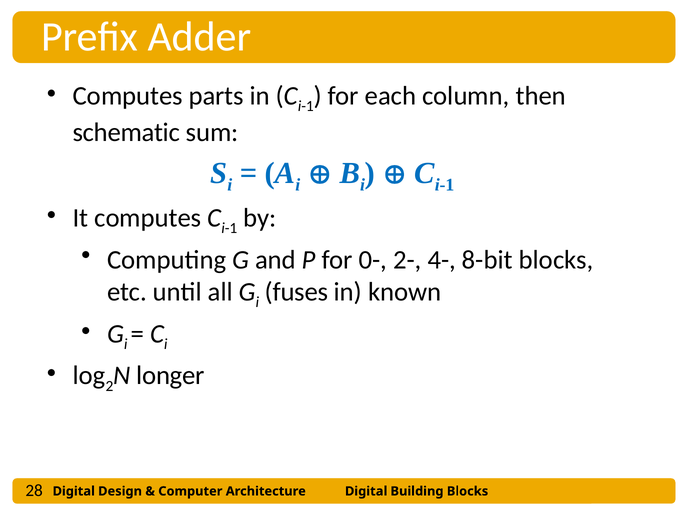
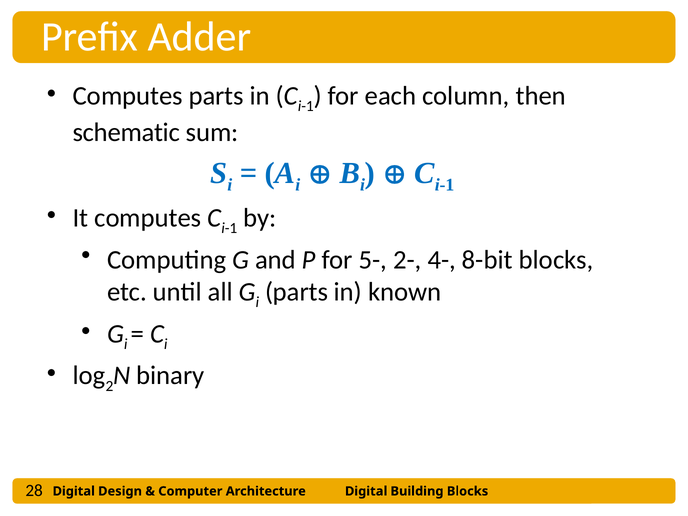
0-: 0- -> 5-
fuses at (297, 292): fuses -> parts
longer: longer -> binary
